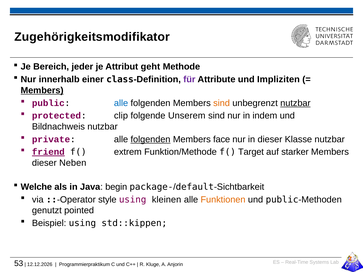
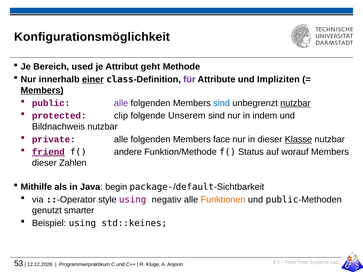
Zugehörigkeitsmodifikator: Zugehörigkeitsmodifikator -> Konfigurationsmöglichkeit
jeder: jeder -> used
einer underline: none -> present
alle at (121, 103) colour: blue -> purple
sind at (222, 103) colour: orange -> blue
folgenden at (151, 139) underline: present -> none
Klasse underline: none -> present
extrem: extrem -> andere
Target: Target -> Status
starker: starker -> worauf
Neben: Neben -> Zahlen
Welche: Welche -> Mithilfe
kleinen: kleinen -> negativ
pointed: pointed -> smarter
std::kippen: std::kippen -> std::keines
